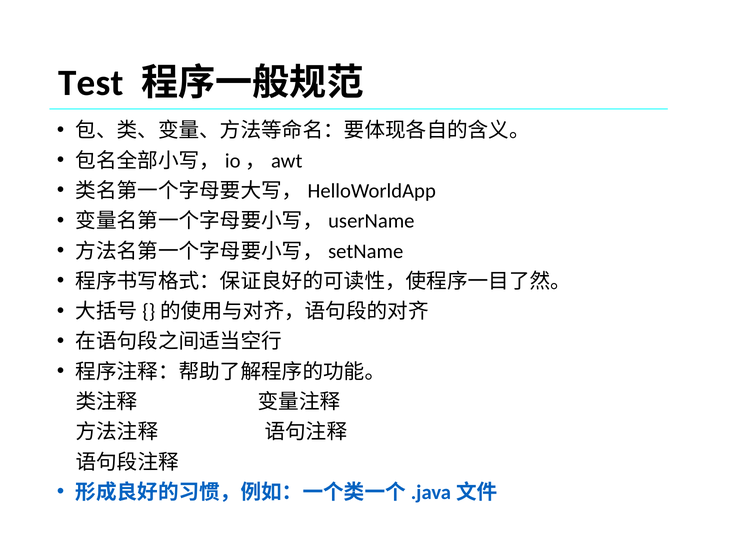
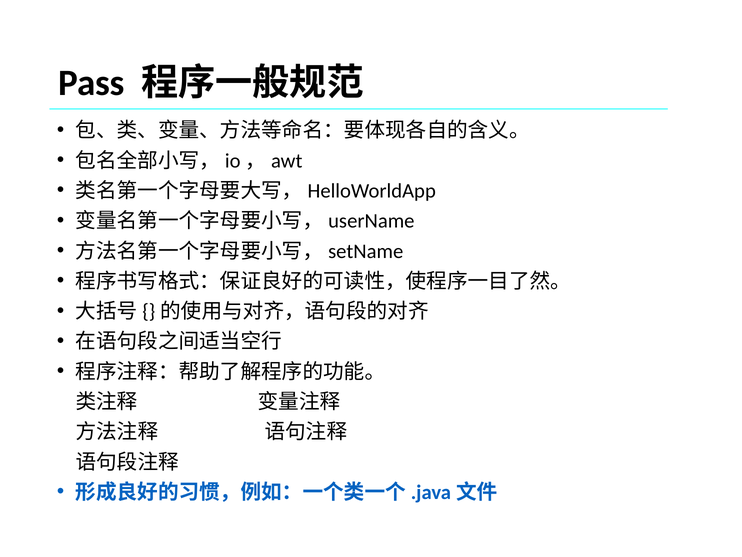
Test: Test -> Pass
